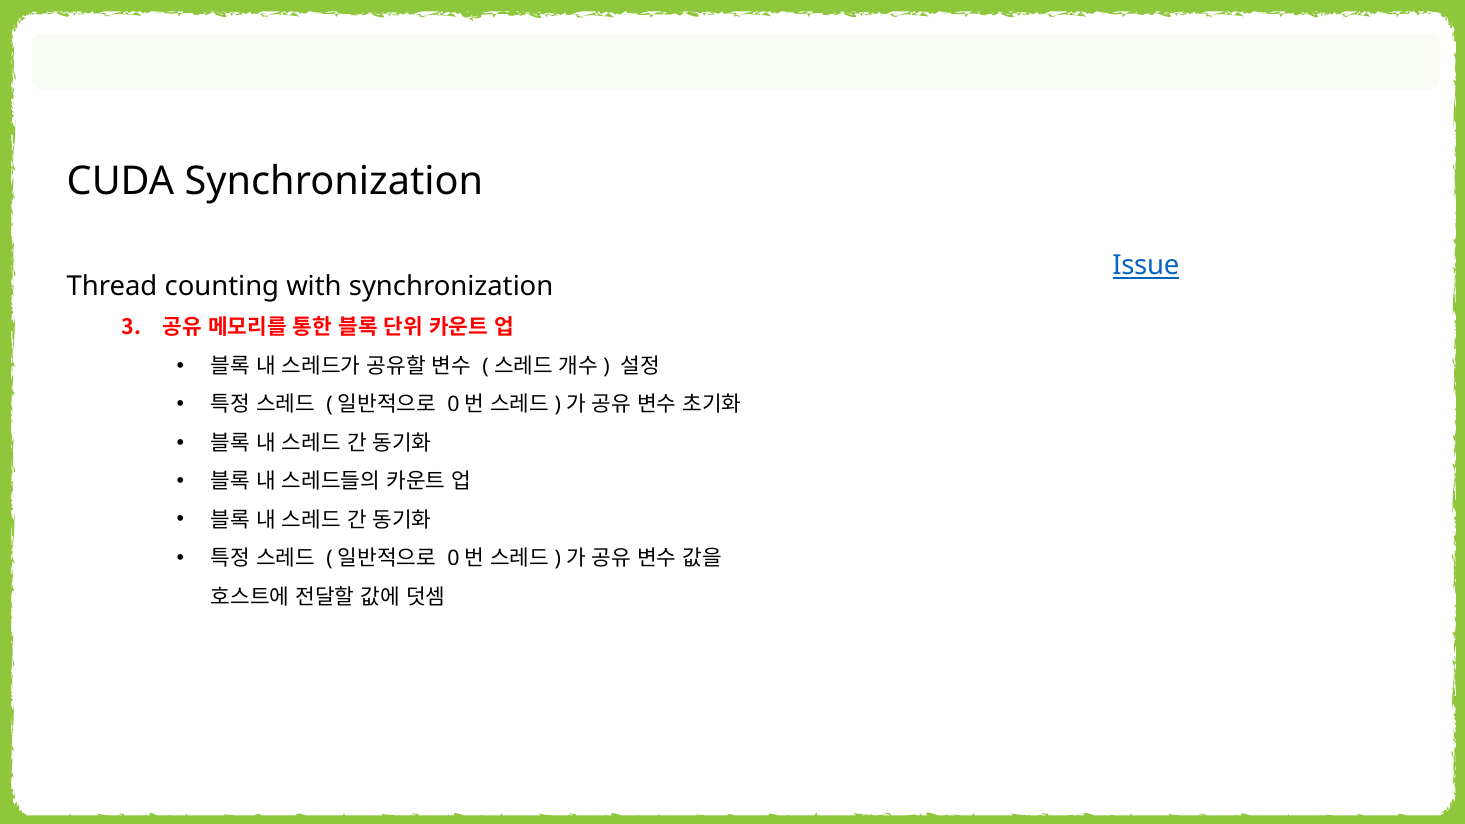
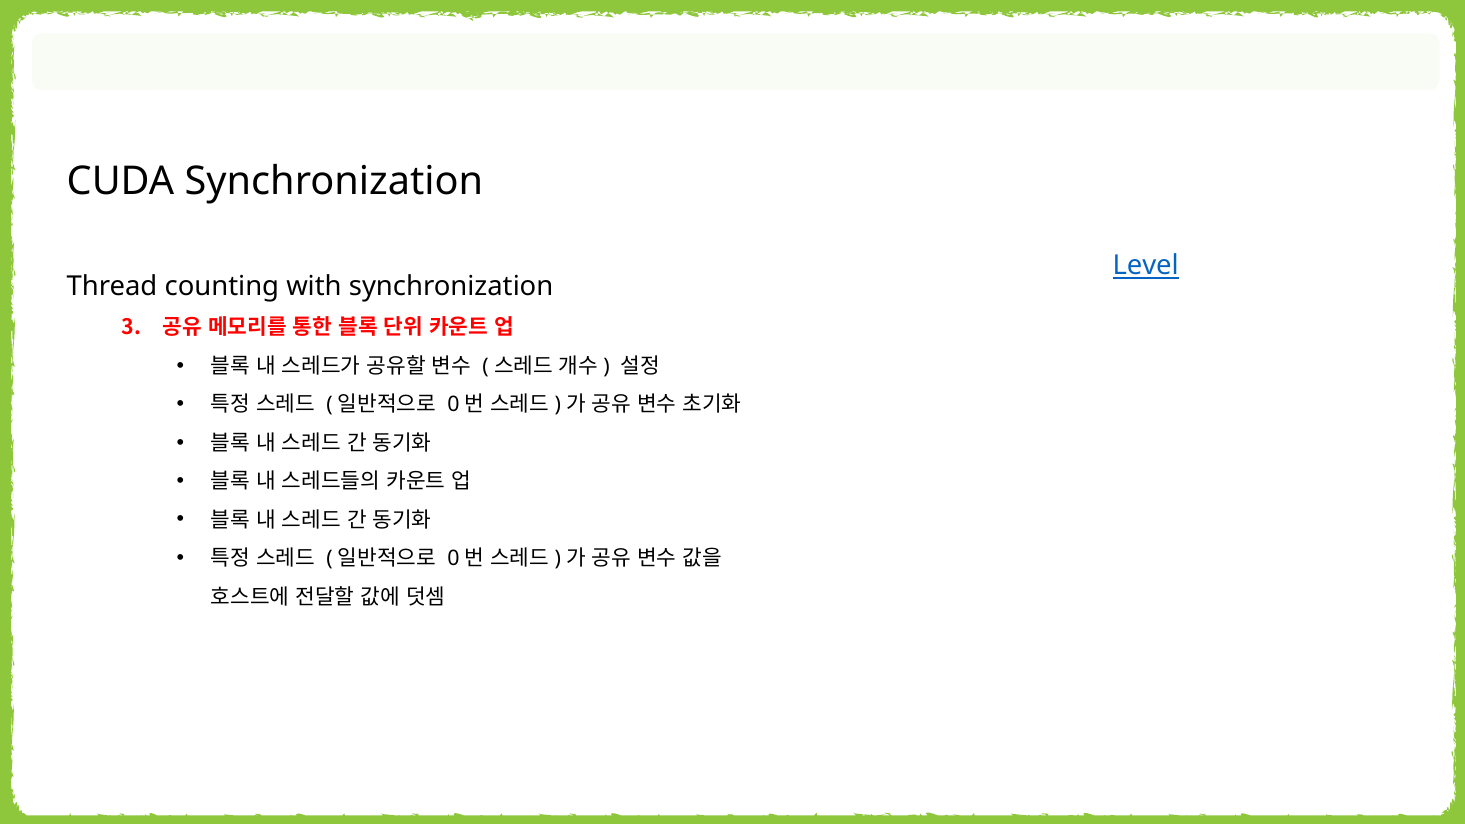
Issue: Issue -> Level
